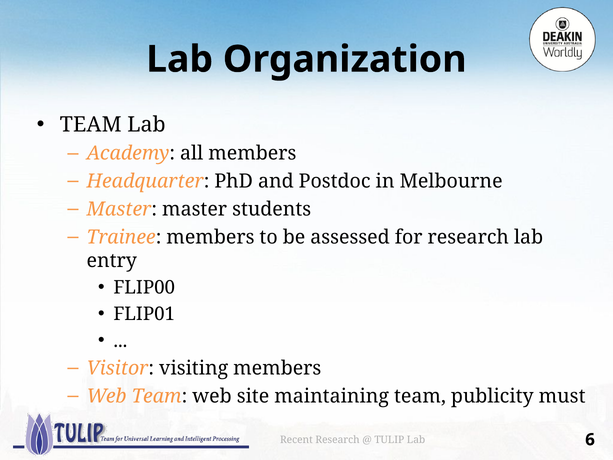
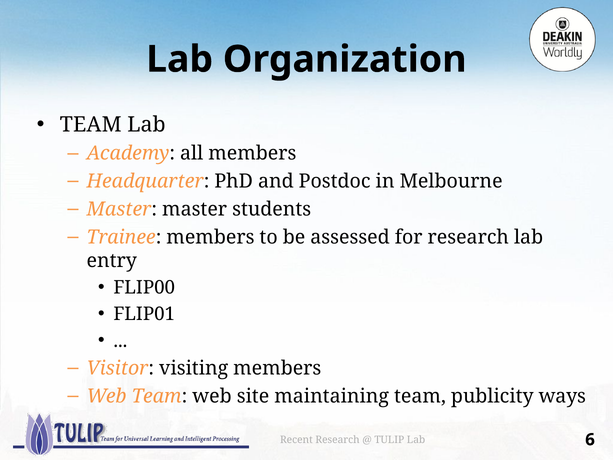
must: must -> ways
